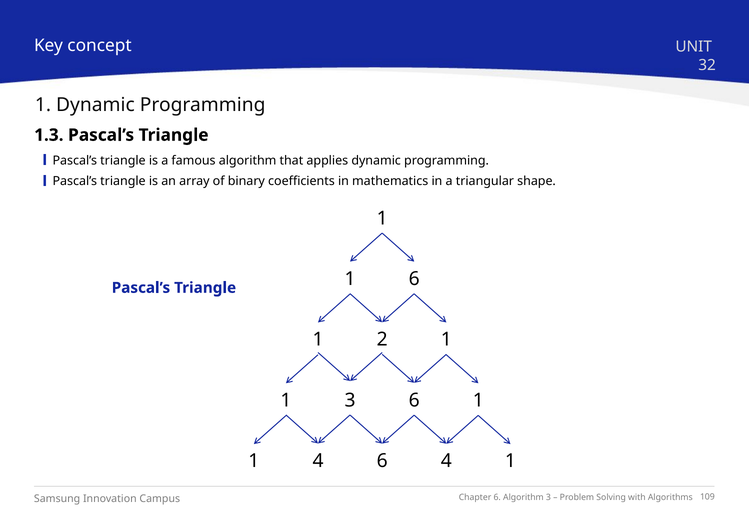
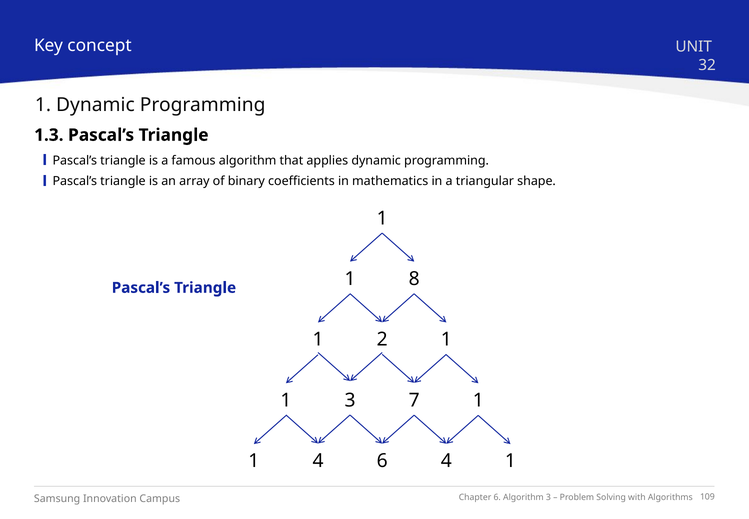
1 6: 6 -> 8
3 6: 6 -> 7
